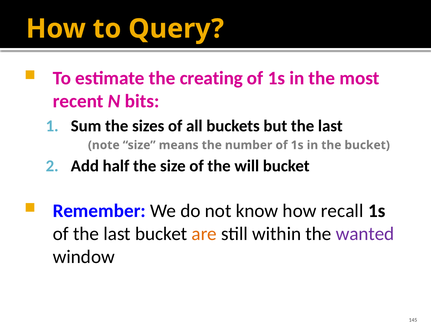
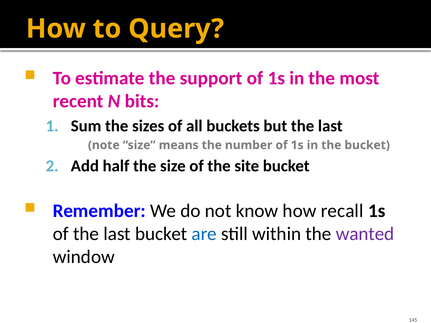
creating: creating -> support
will: will -> site
are colour: orange -> blue
